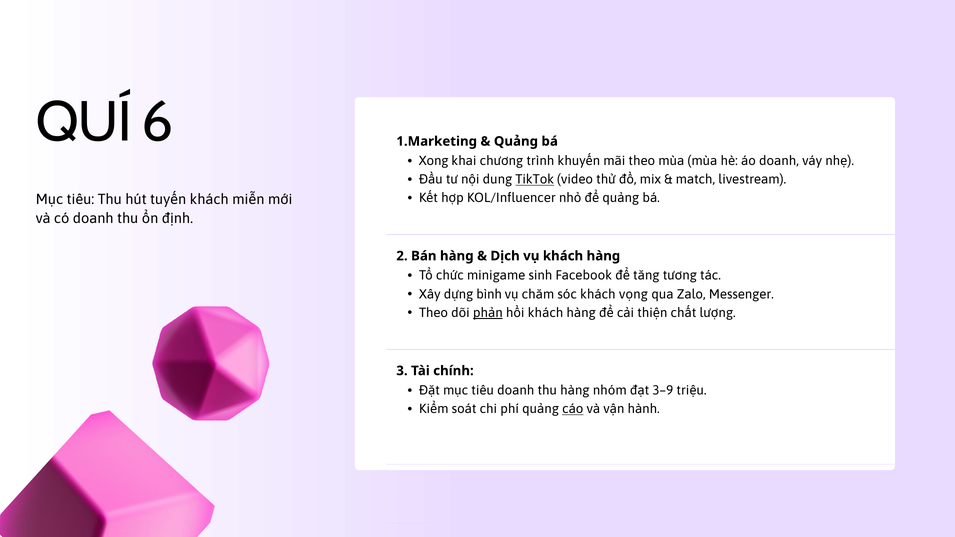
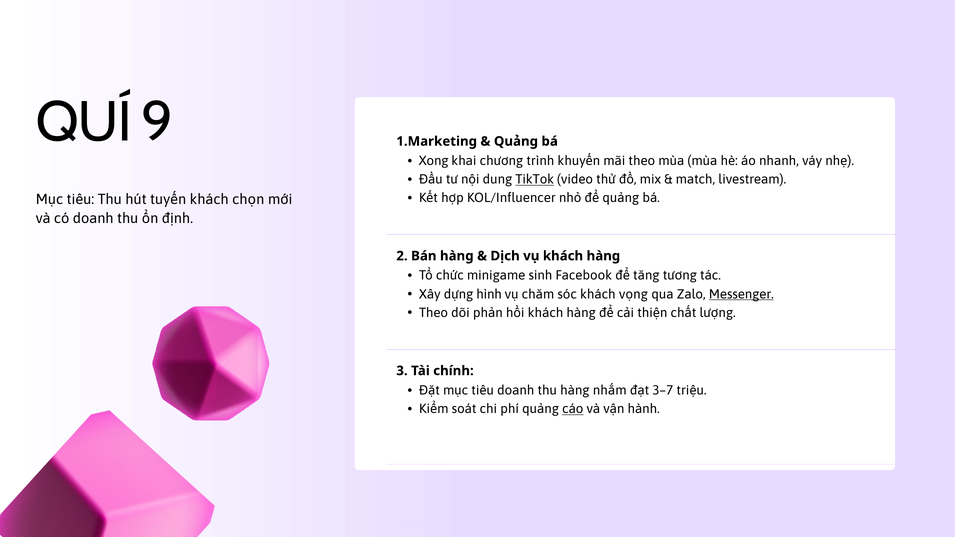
6: 6 -> 9
áo doanh: doanh -> nhanh
miễn: miễn -> chọn
dựng bình: bình -> hình
Messenger underline: none -> present
phản underline: present -> none
nhóm: nhóm -> nhắm
3–9: 3–9 -> 3–7
